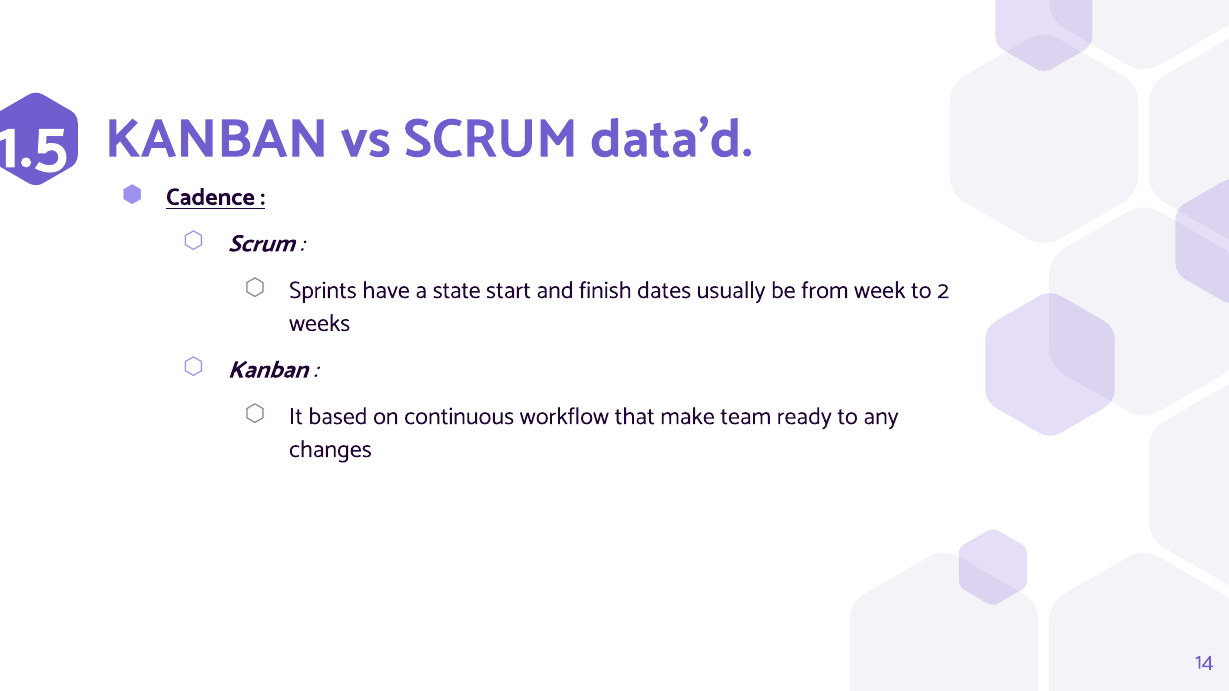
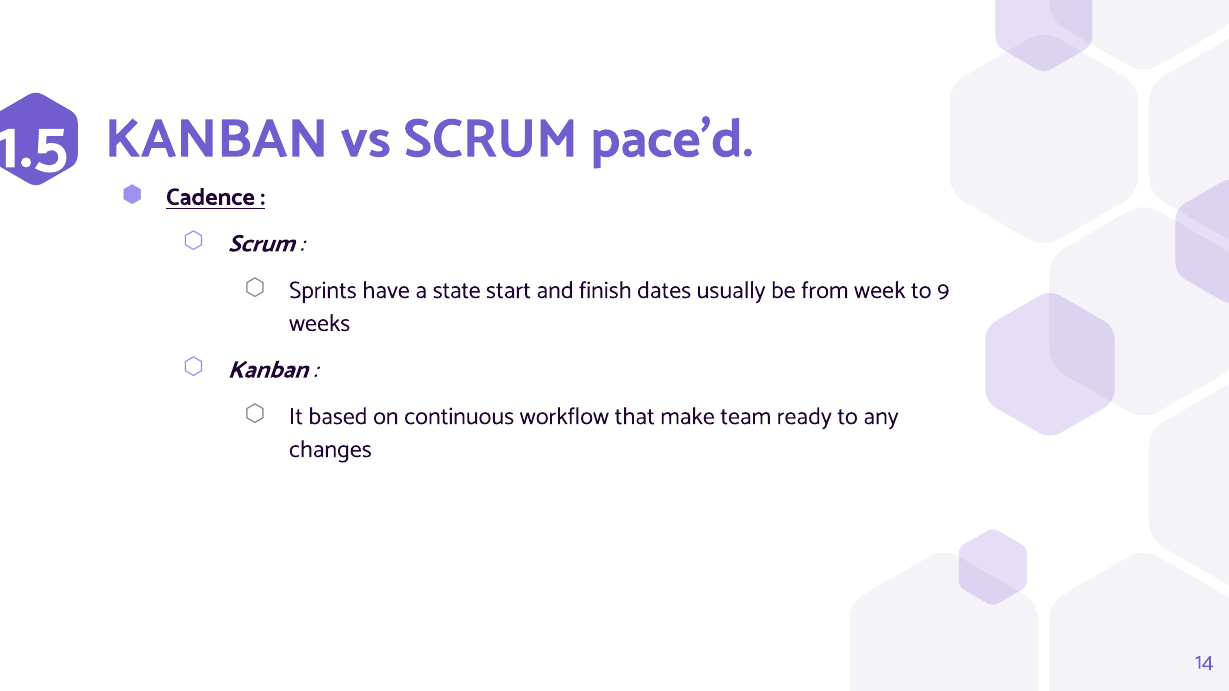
data’d: data’d -> pace’d
2: 2 -> 9
